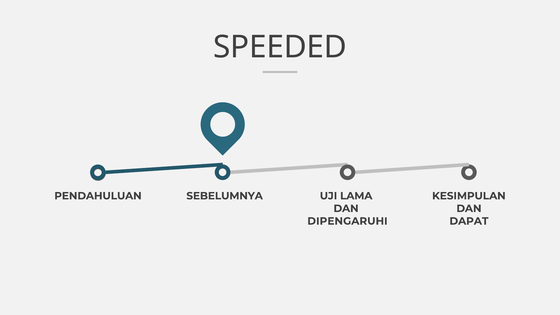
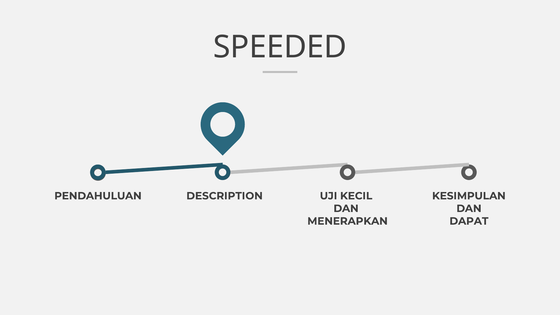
SEBELUMNYA: SEBELUMNYA -> DESCRIPTION
LAMA: LAMA -> KECIL
DIPENGARUHI: DIPENGARUHI -> MENERAPKAN
